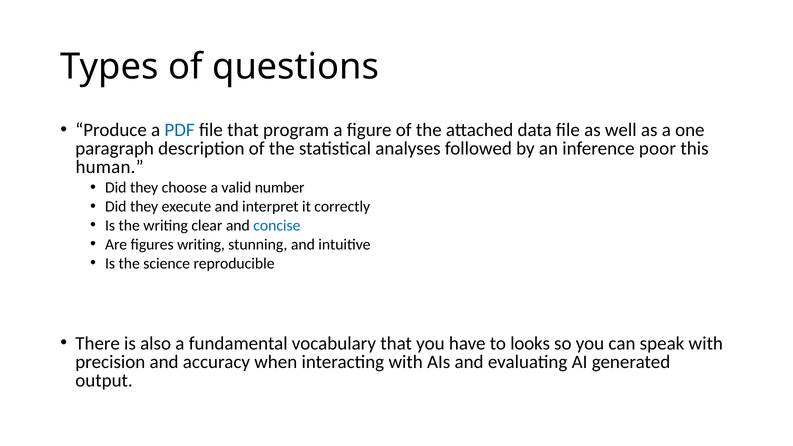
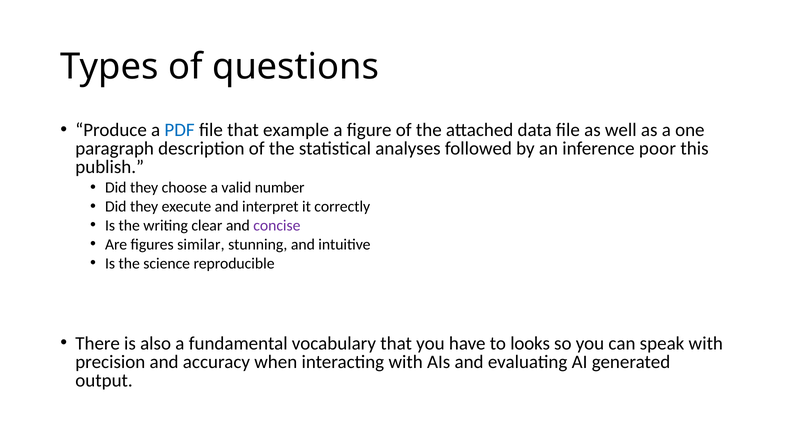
program: program -> example
human: human -> publish
concise colour: blue -> purple
figures writing: writing -> similar
